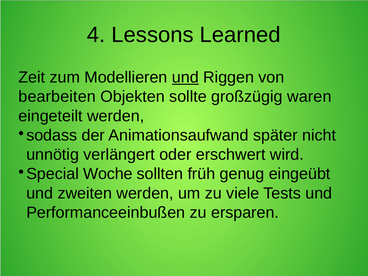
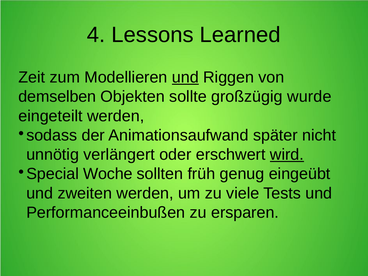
bearbeiten: bearbeiten -> demselben
waren: waren -> wurde
wird underline: none -> present
